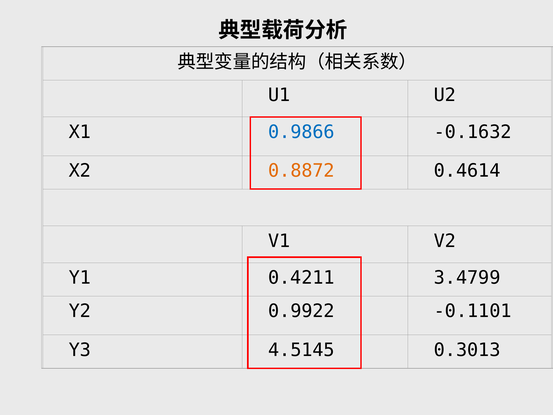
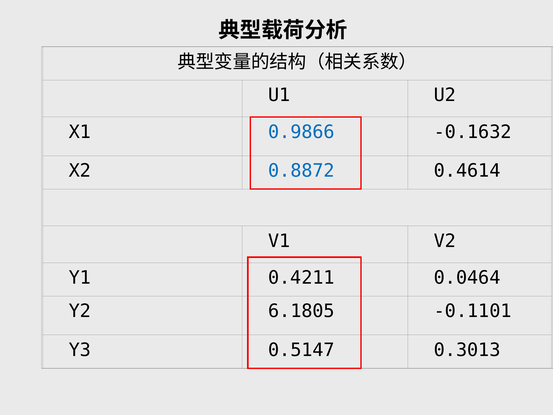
0.8872 colour: orange -> blue
3.4799: 3.4799 -> 0.0464
0.9922: 0.9922 -> 6.1805
4.5145: 4.5145 -> 0.5147
